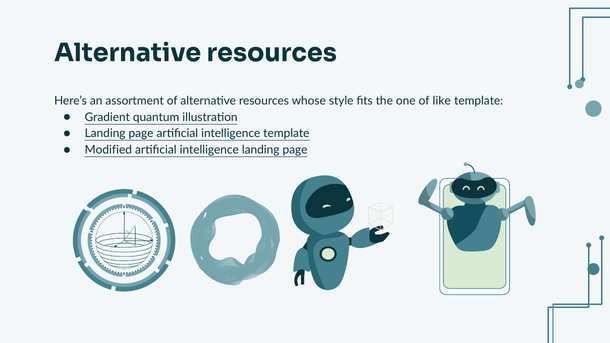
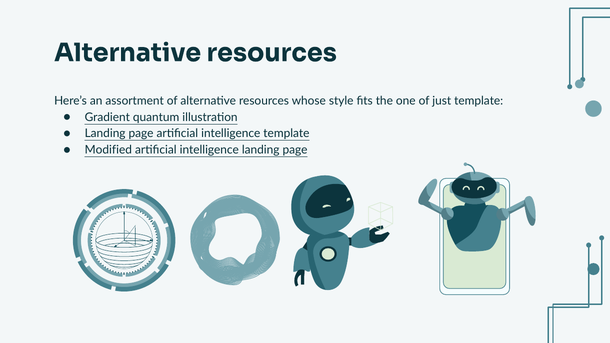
like: like -> just
